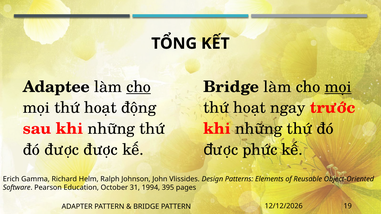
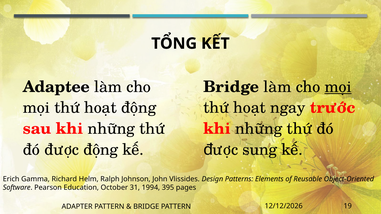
cho at (139, 87) underline: present -> none
được được: được -> động
phức: phức -> sung
